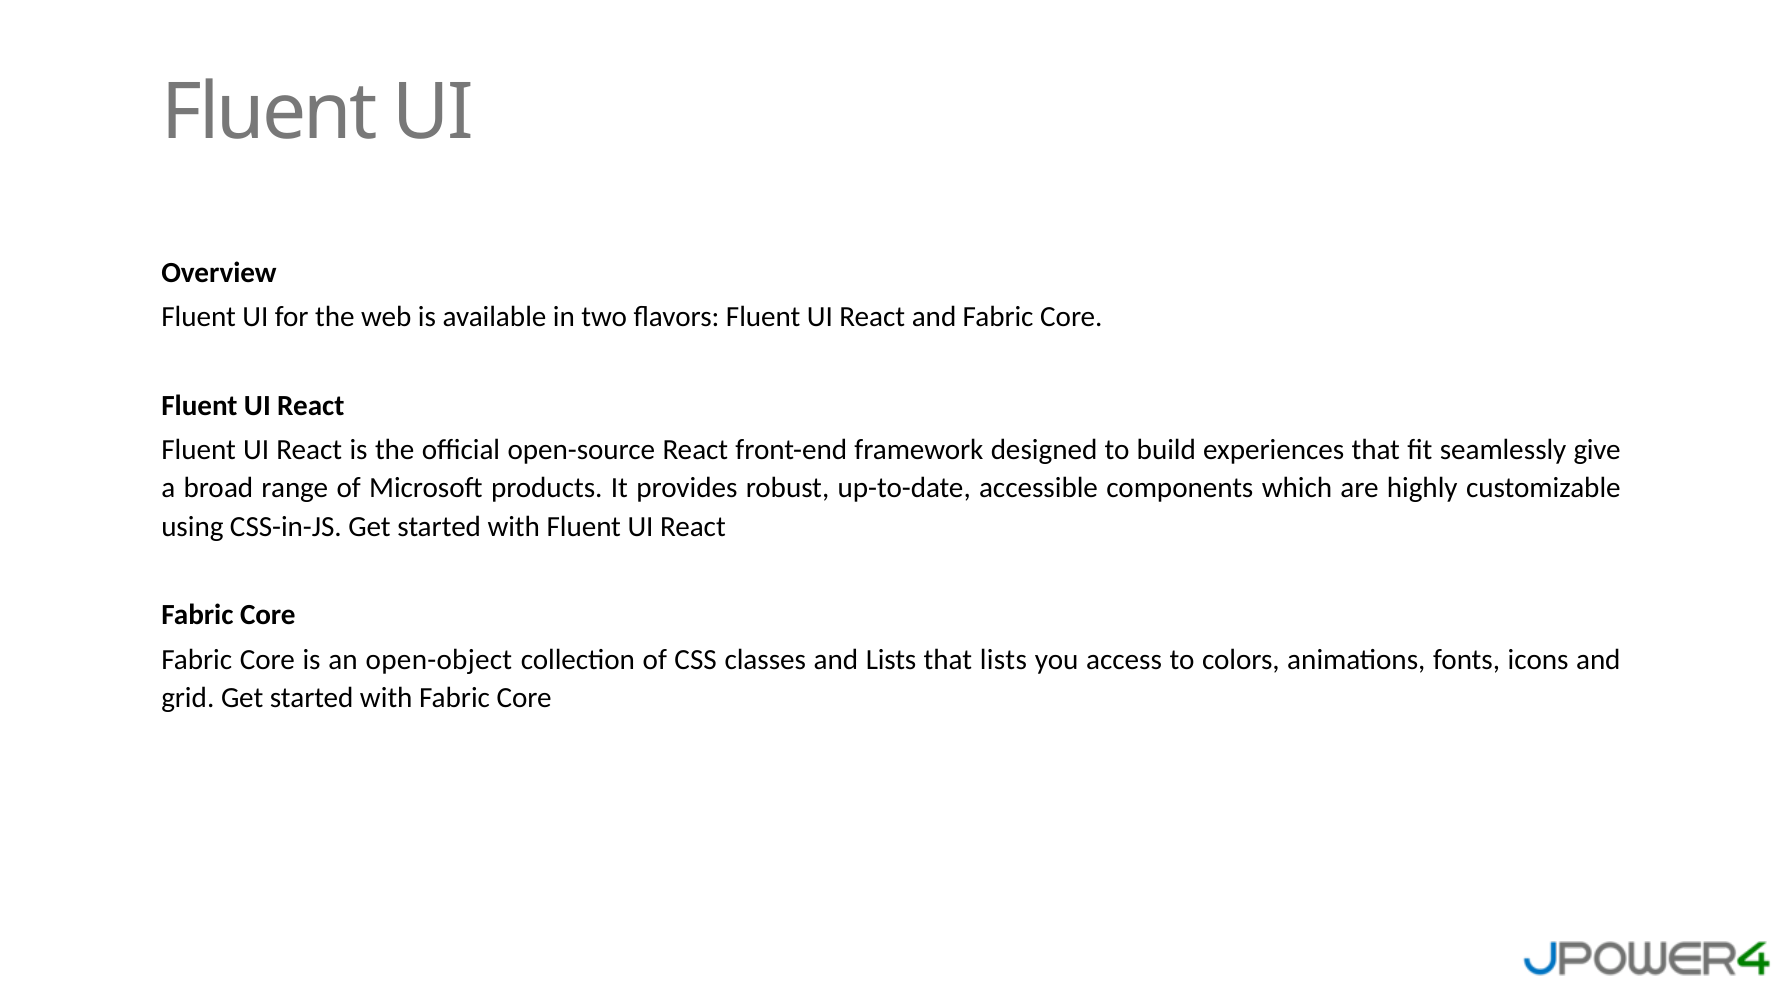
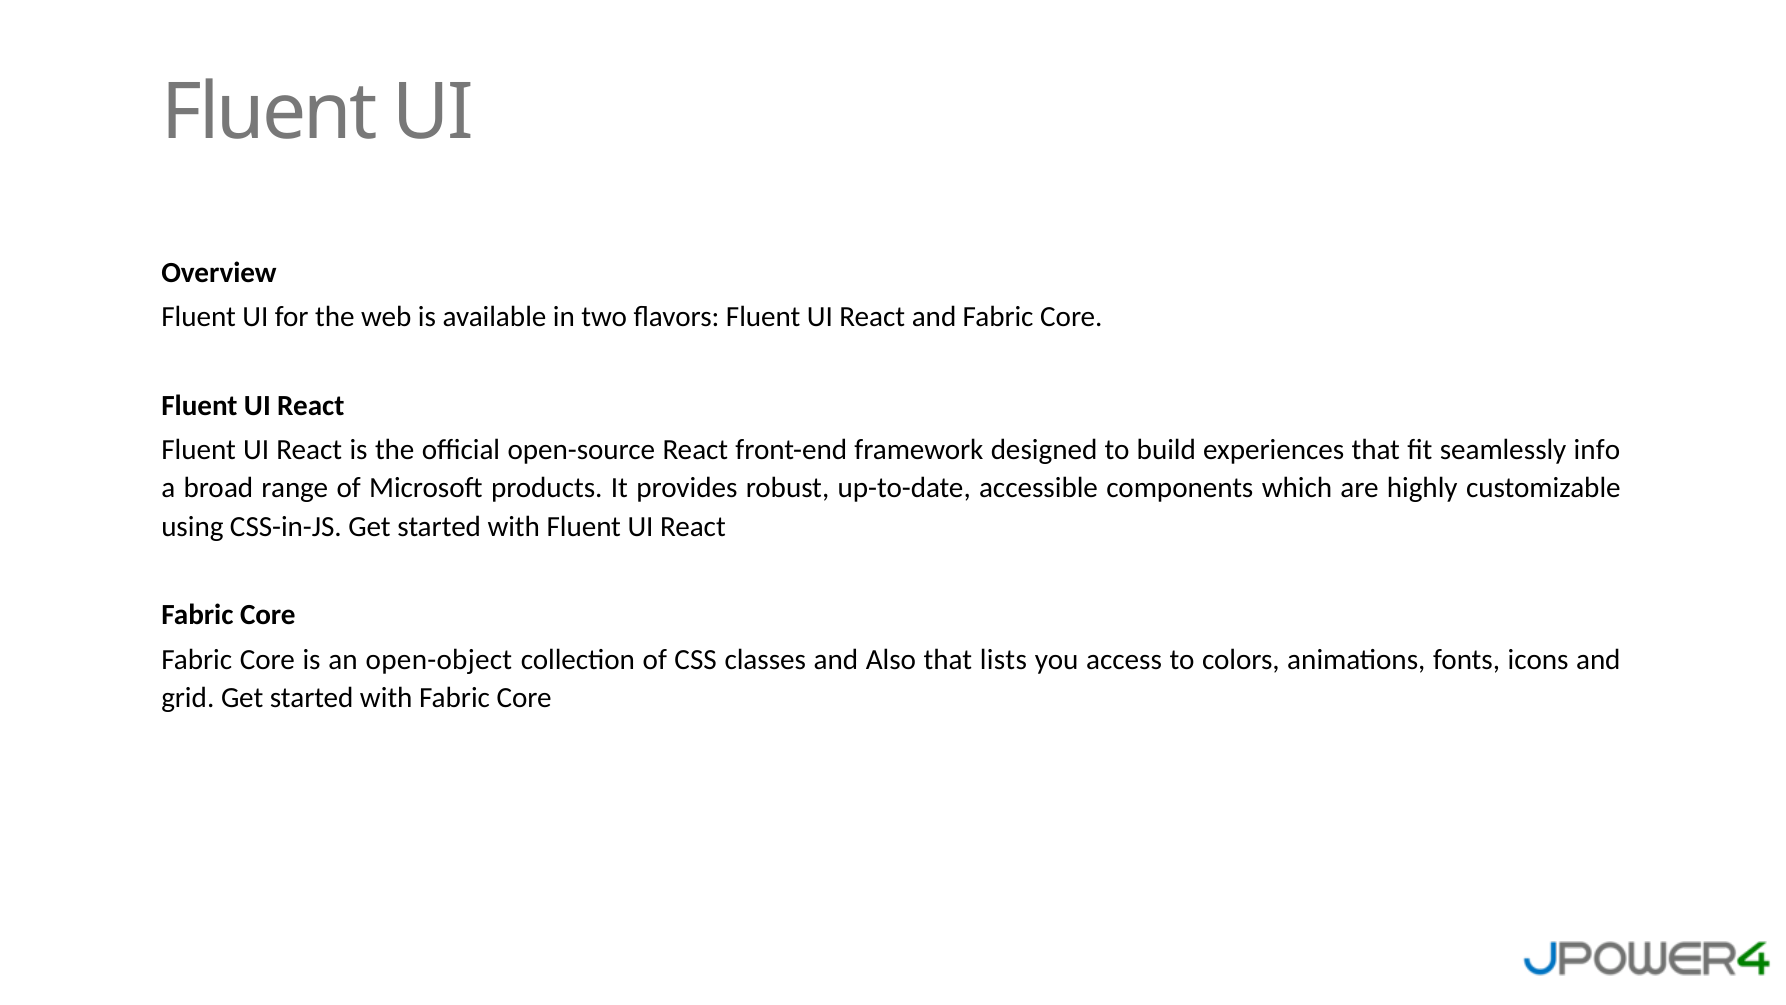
give: give -> info
and Lists: Lists -> Also
